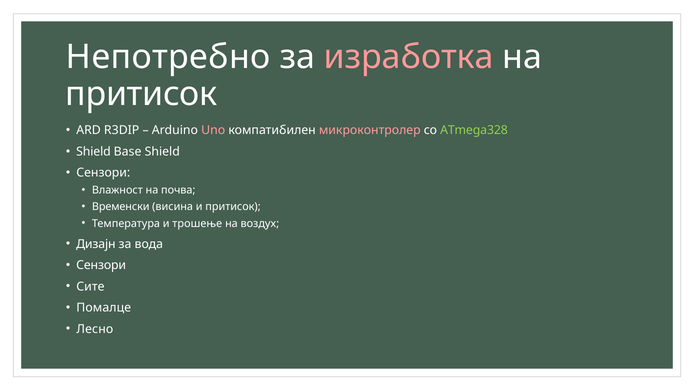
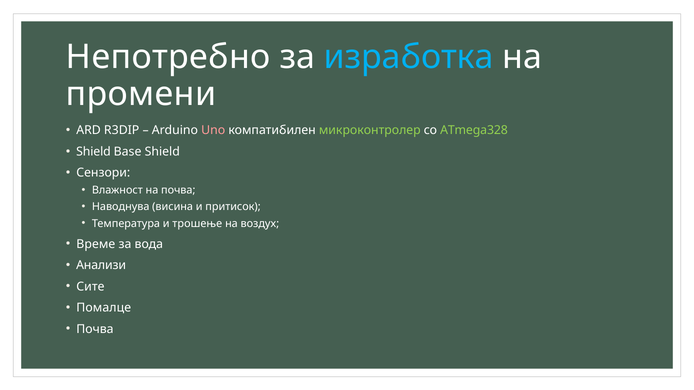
изработка colour: pink -> light blue
притисок at (141, 94): притисок -> промени
микроконтролер colour: pink -> light green
Временски: Временски -> Наводнува
Дизајн: Дизајн -> Време
Сензори at (101, 265): Сензори -> Анализи
Лесно at (95, 329): Лесно -> Почва
